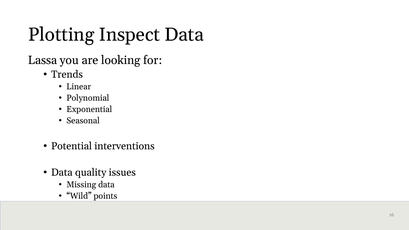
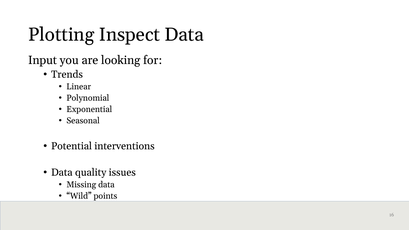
Lassa: Lassa -> Input
